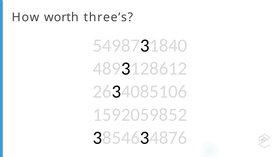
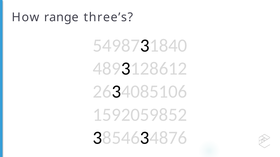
worth: worth -> range
